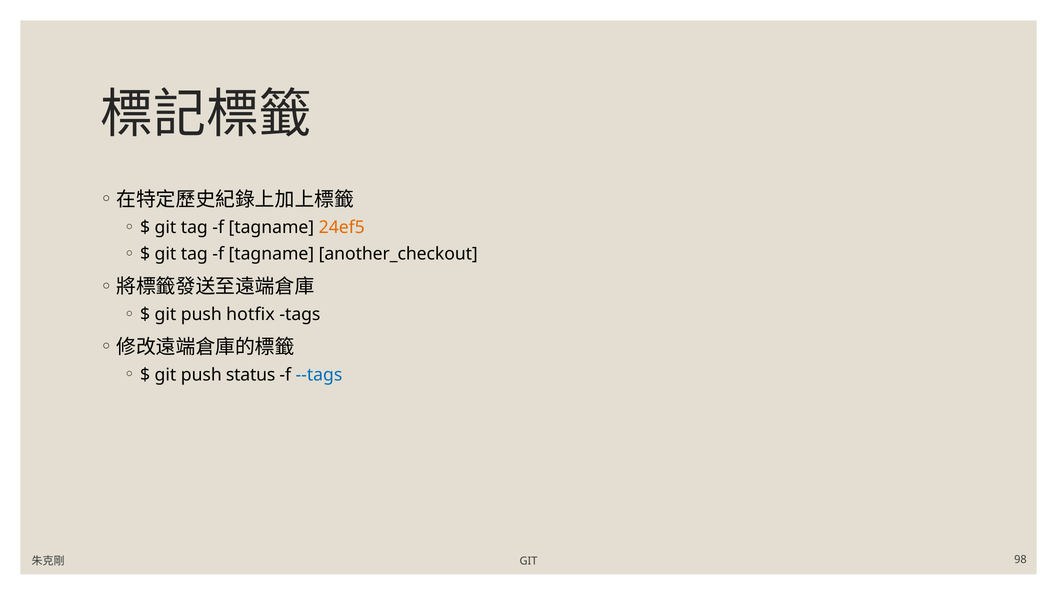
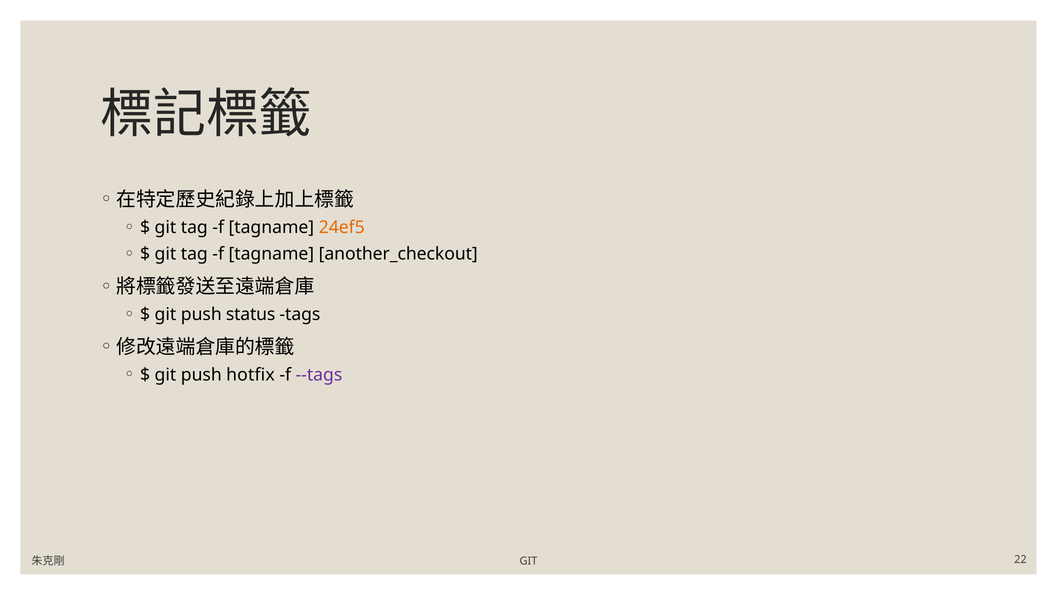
hotfix: hotfix -> status
status: status -> hotfix
--tags colour: blue -> purple
98: 98 -> 22
